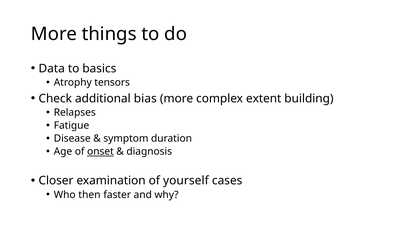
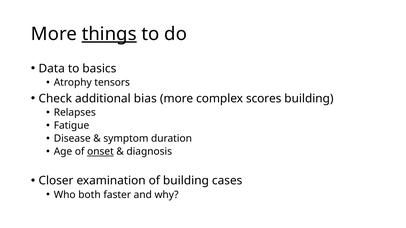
things underline: none -> present
extent: extent -> scores
of yourself: yourself -> building
then: then -> both
